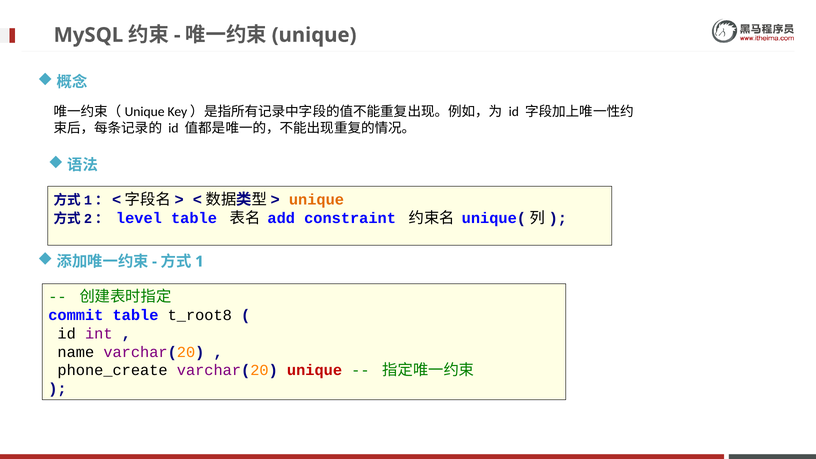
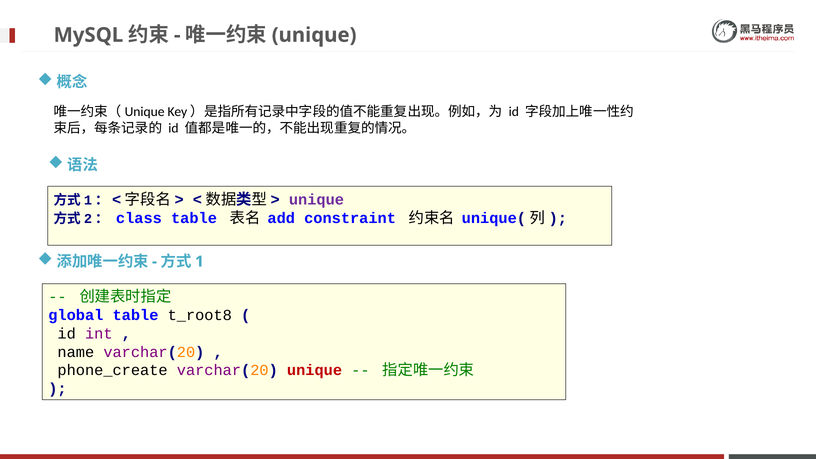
unique at (316, 200) colour: orange -> purple
level: level -> class
commit: commit -> global
